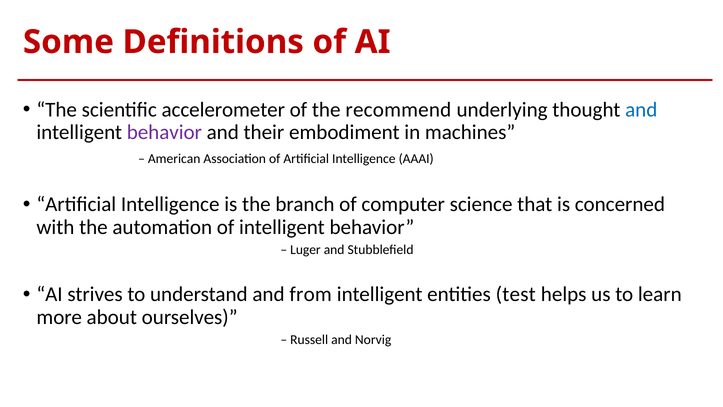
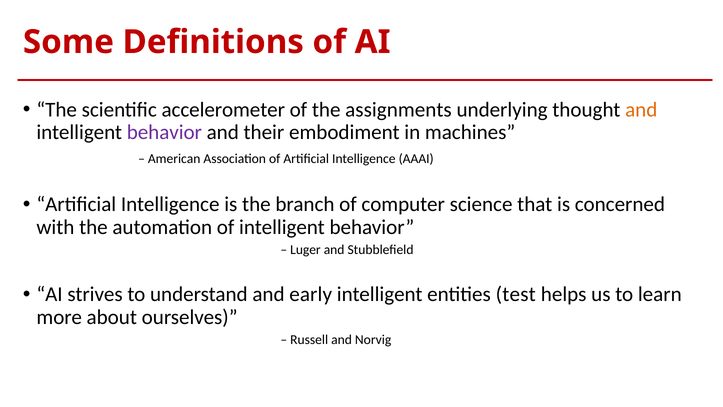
recommend: recommend -> assignments
and at (641, 110) colour: blue -> orange
from: from -> early
